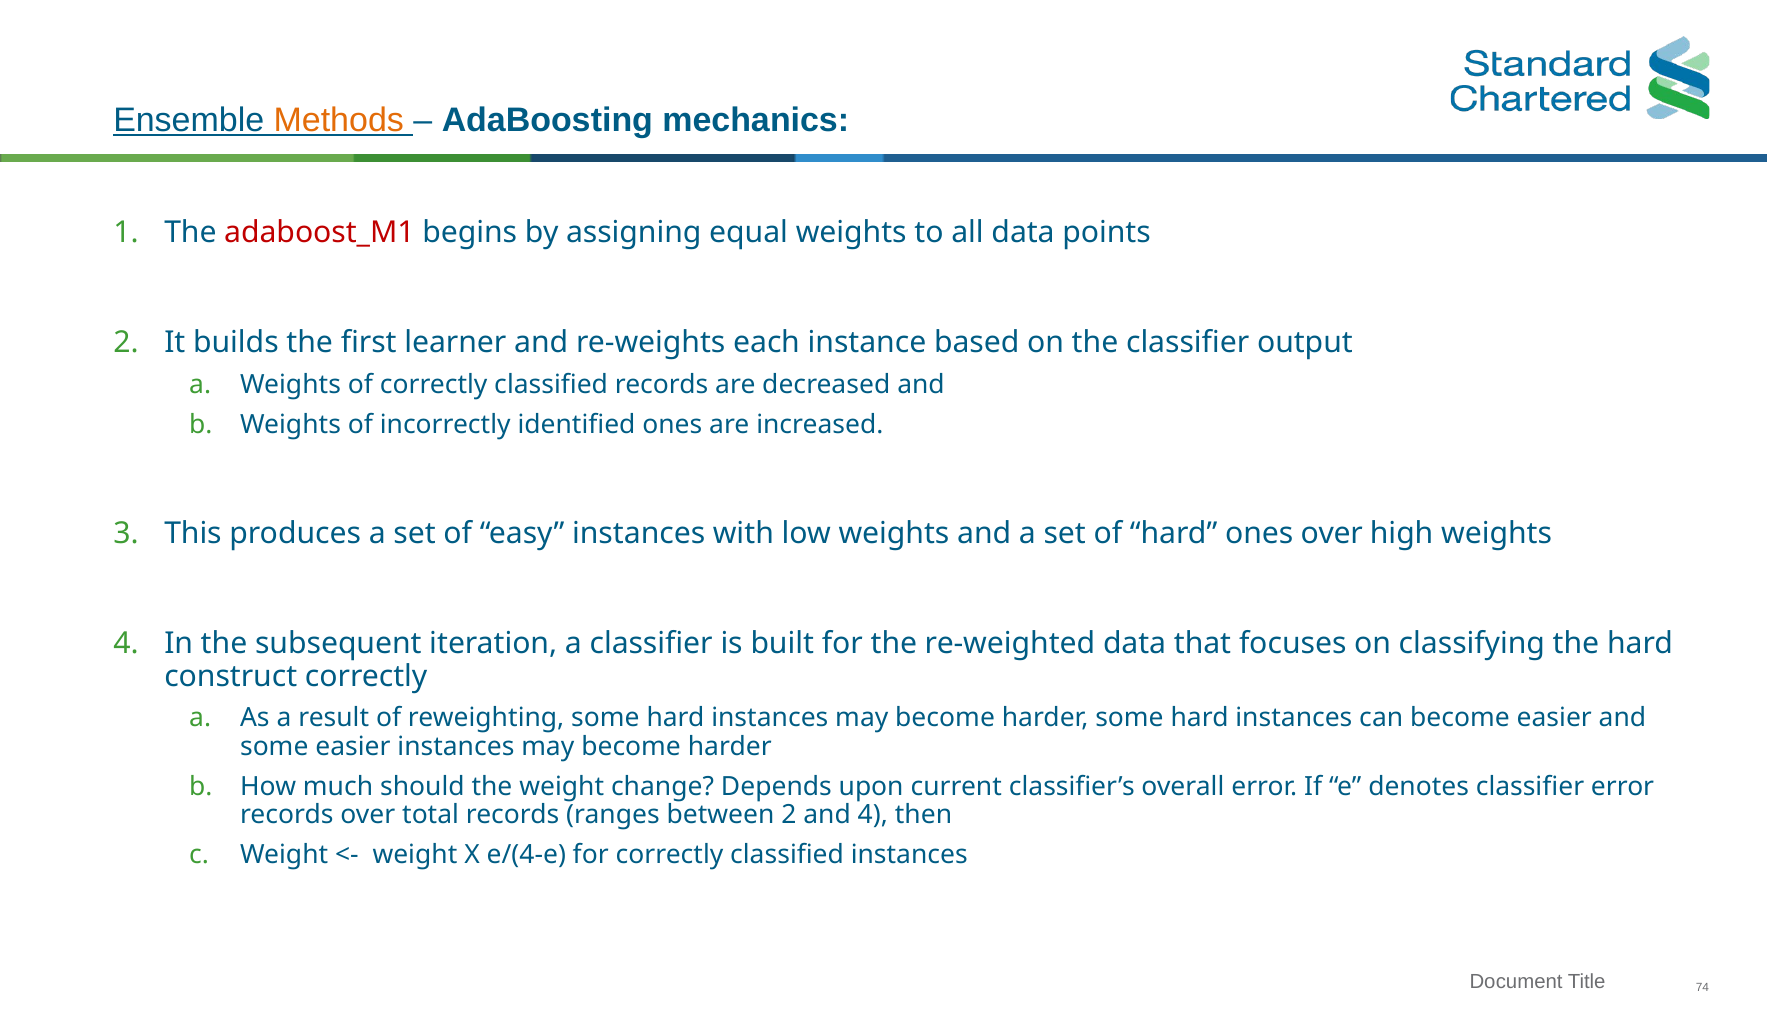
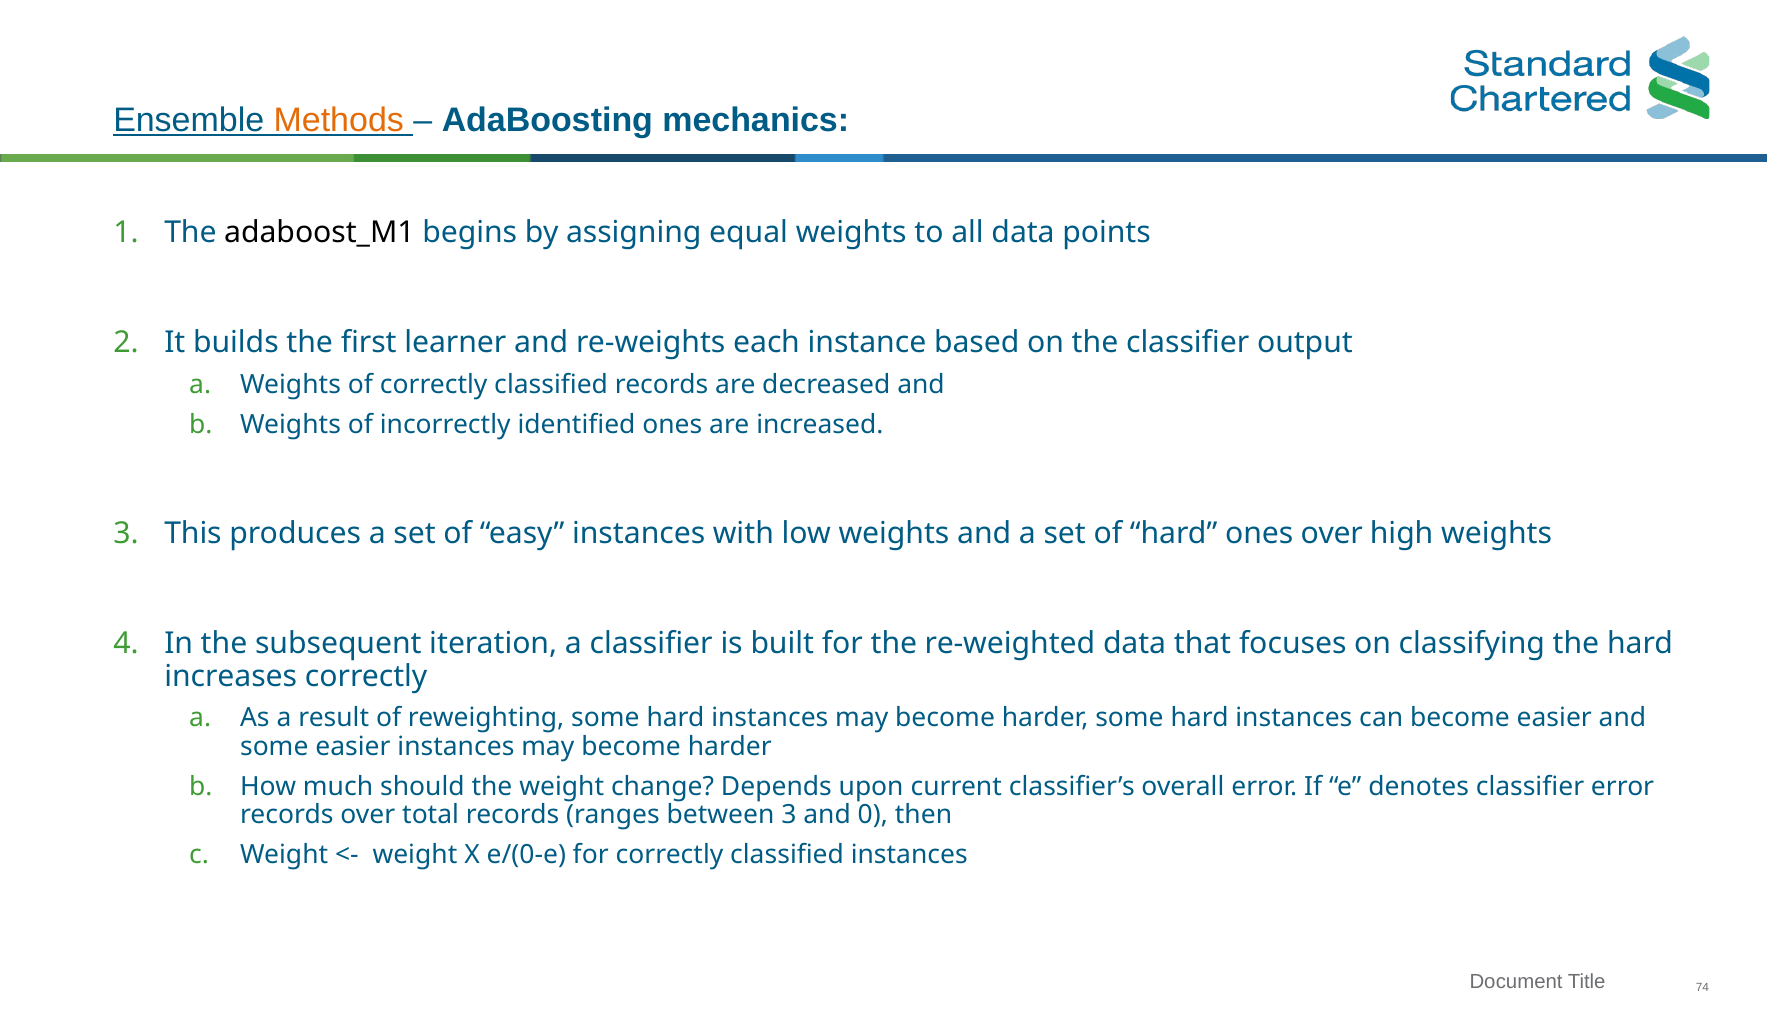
adaboost_M1 colour: red -> black
construct: construct -> increases
between 2: 2 -> 3
and 4: 4 -> 0
e/(4-e: e/(4-e -> e/(0-e
